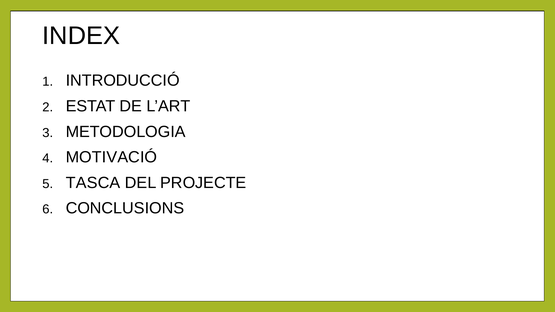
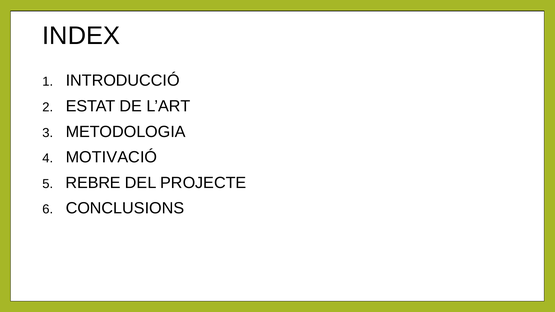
TASCA: TASCA -> REBRE
